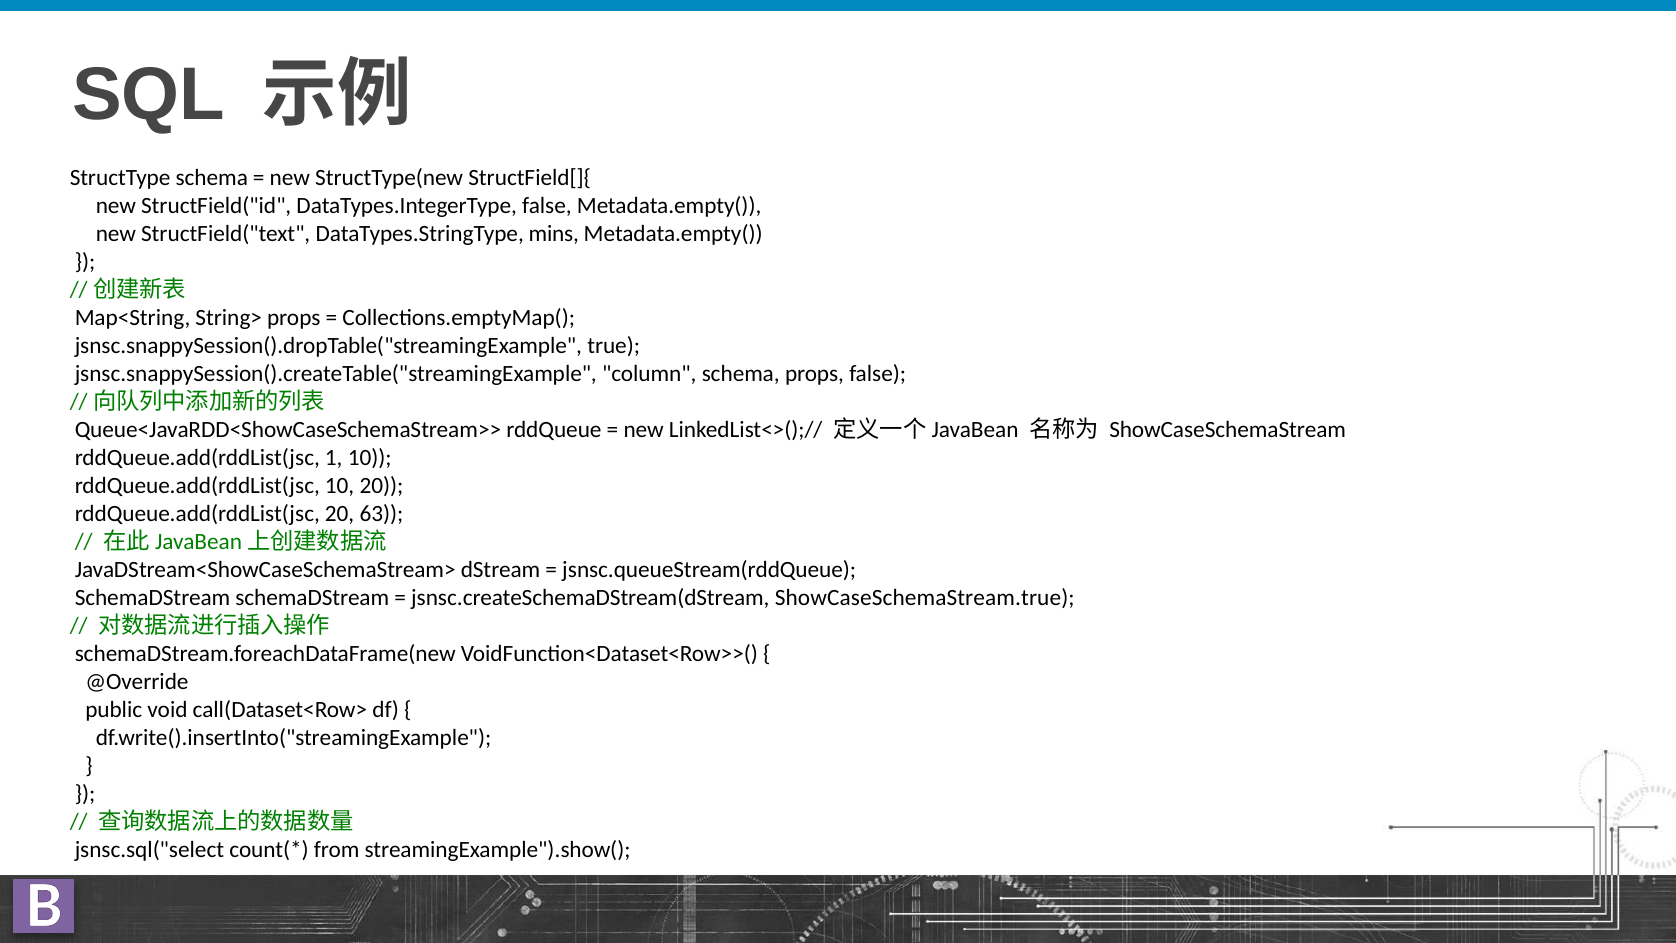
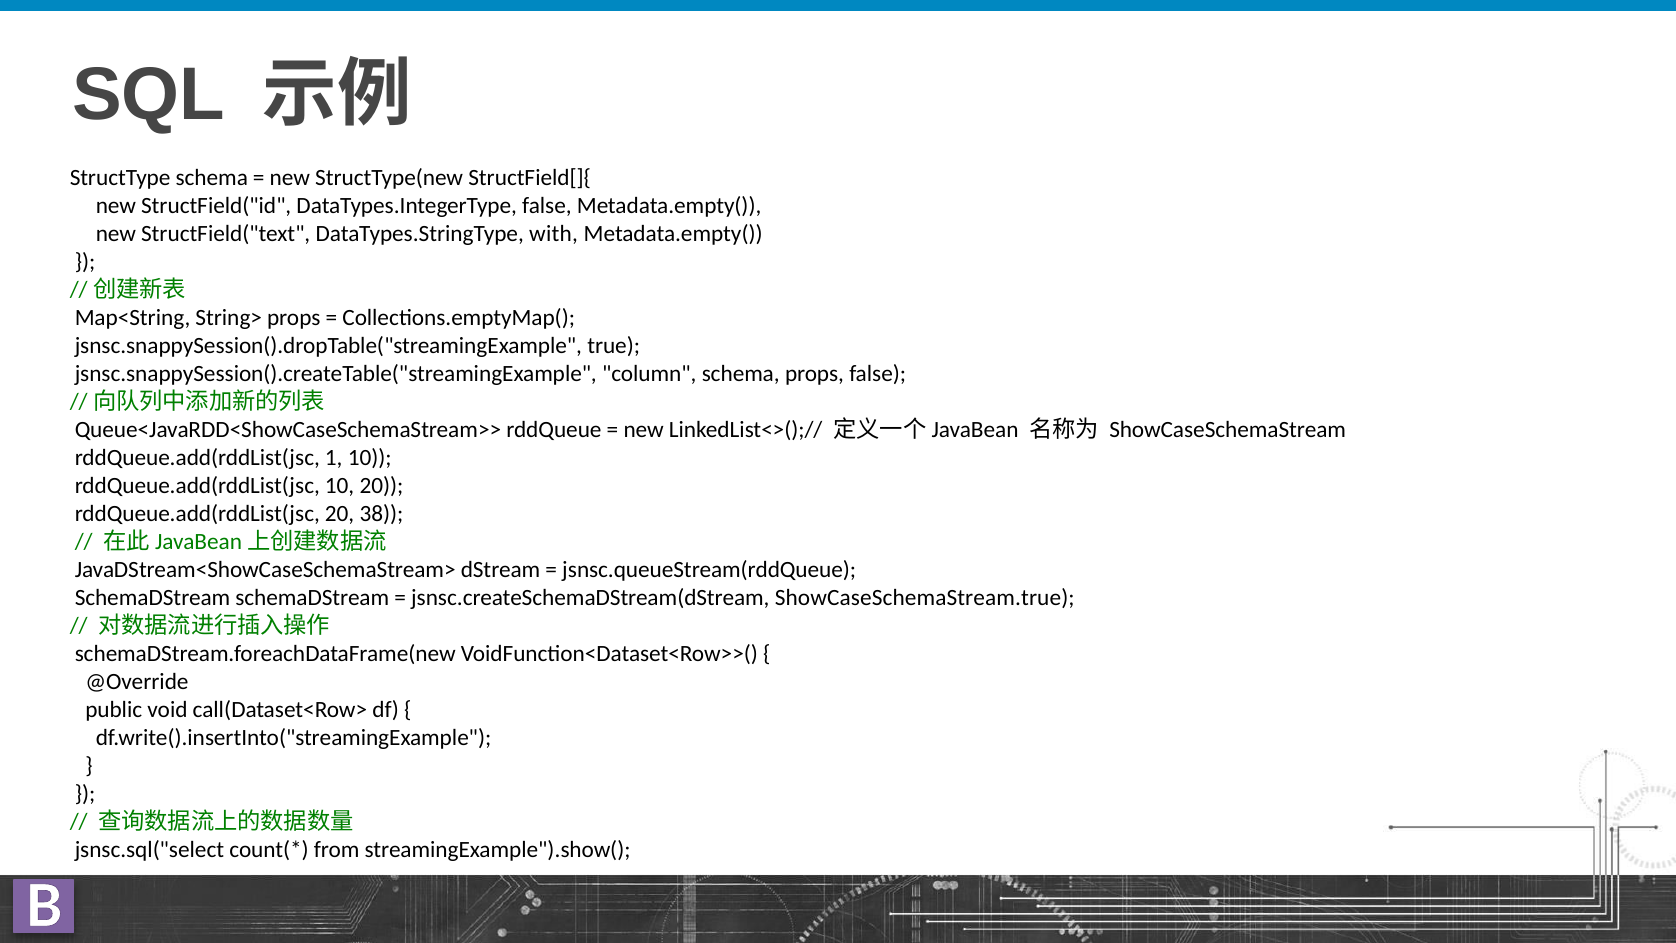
mins: mins -> with
63: 63 -> 38
